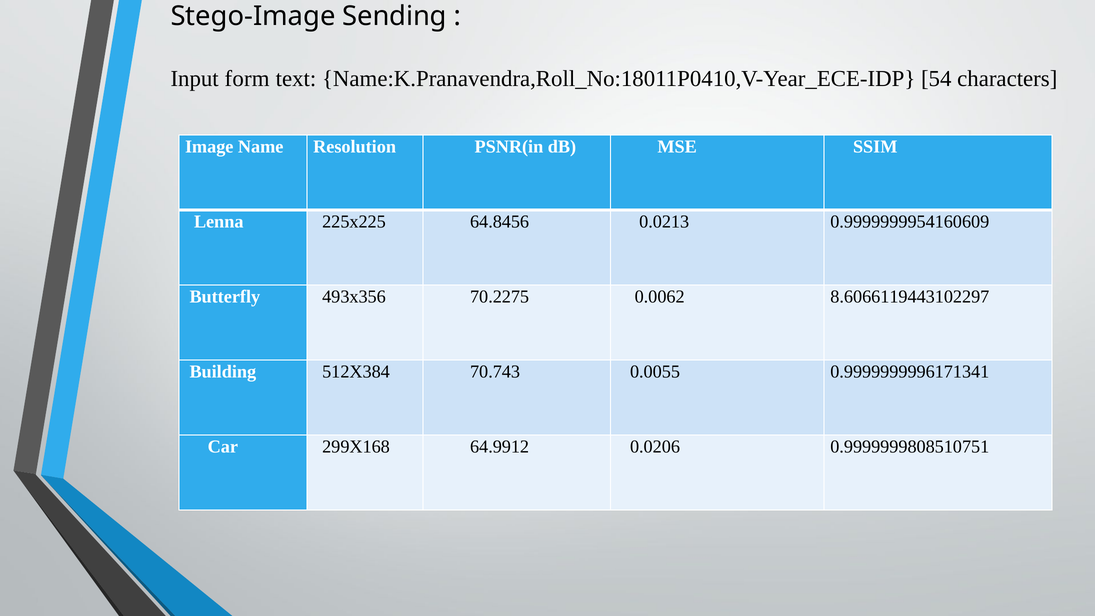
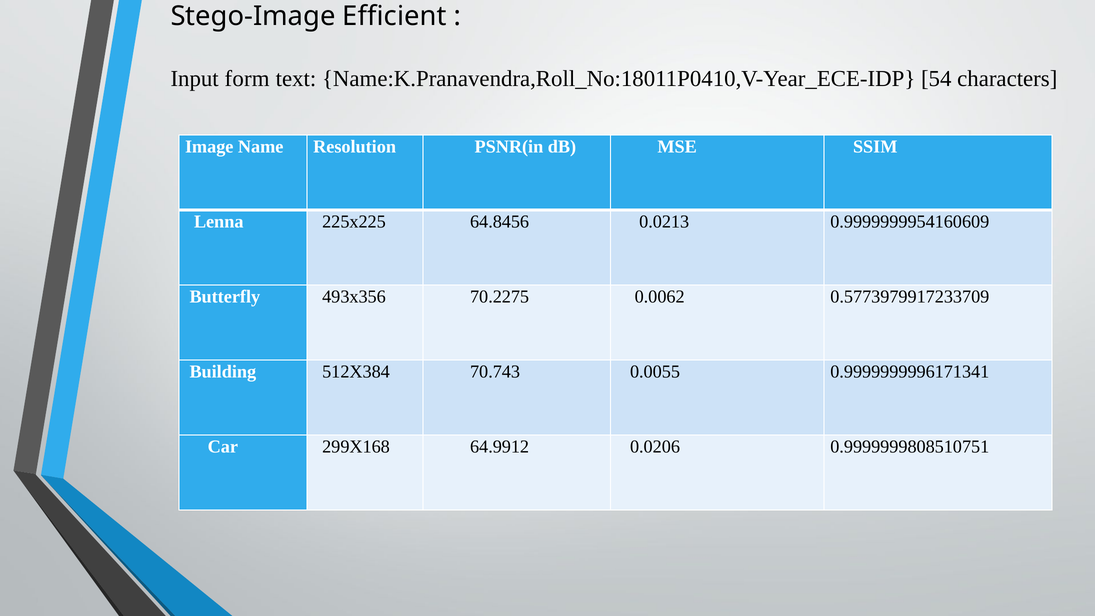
Sending: Sending -> Efficient
8.6066119443102297: 8.6066119443102297 -> 0.5773979917233709
